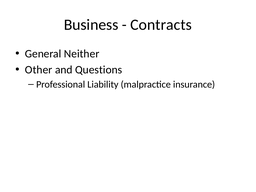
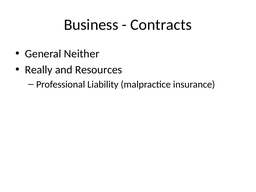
Other: Other -> Really
Questions: Questions -> Resources
